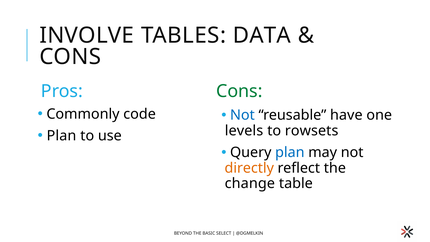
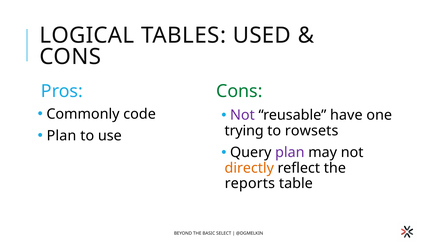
INVOLVE: INVOLVE -> LOGICAL
DATA: DATA -> USED
Not at (242, 115) colour: blue -> purple
levels: levels -> trying
plan at (290, 152) colour: blue -> purple
change: change -> reports
